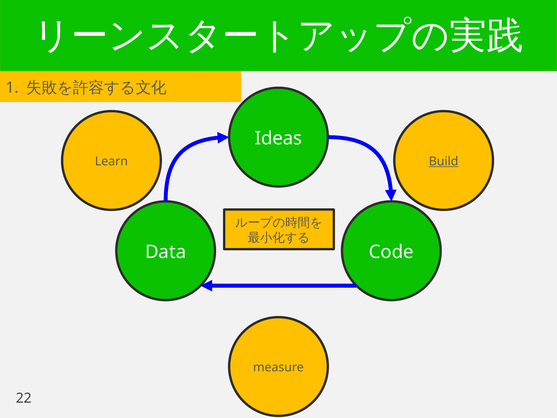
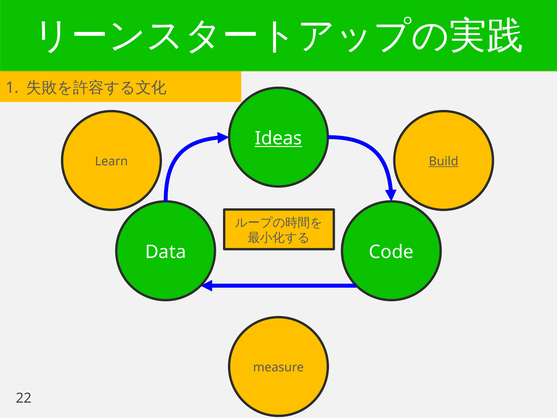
Ideas underline: none -> present
